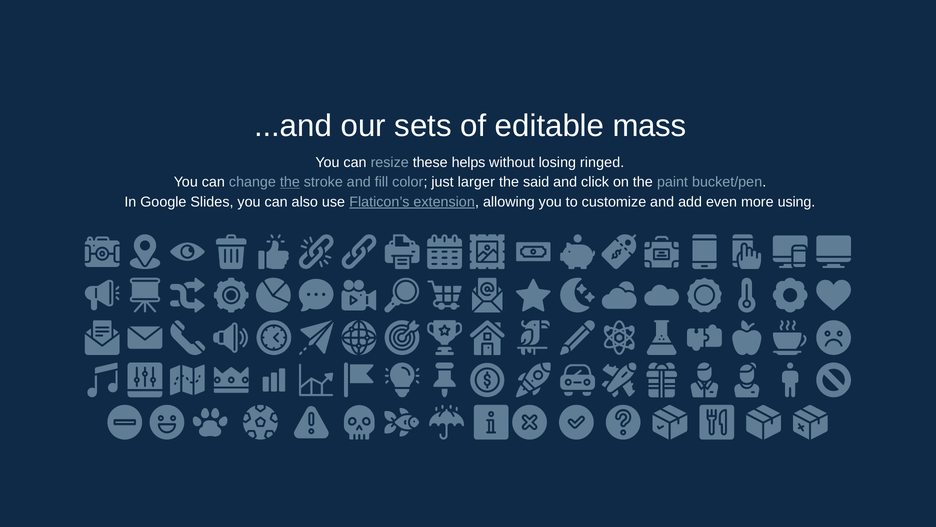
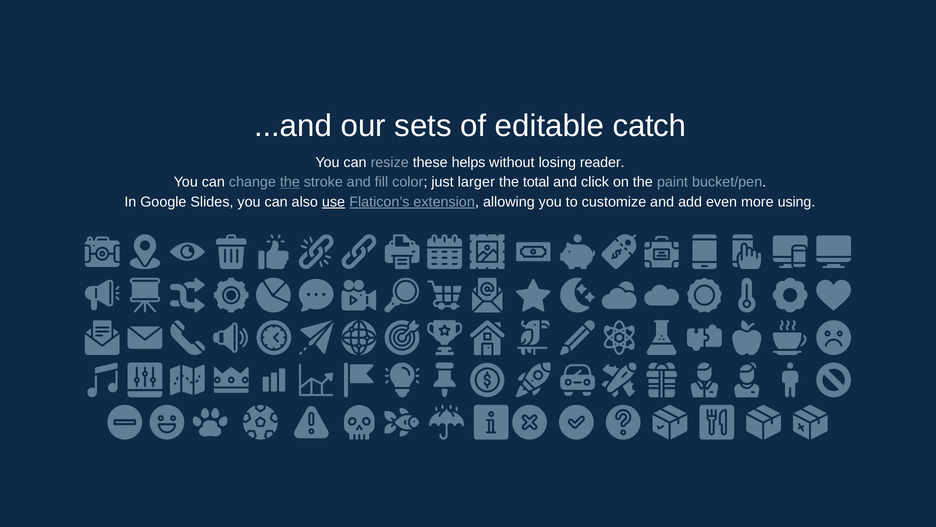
mass: mass -> catch
ringed: ringed -> reader
said: said -> total
use underline: none -> present
